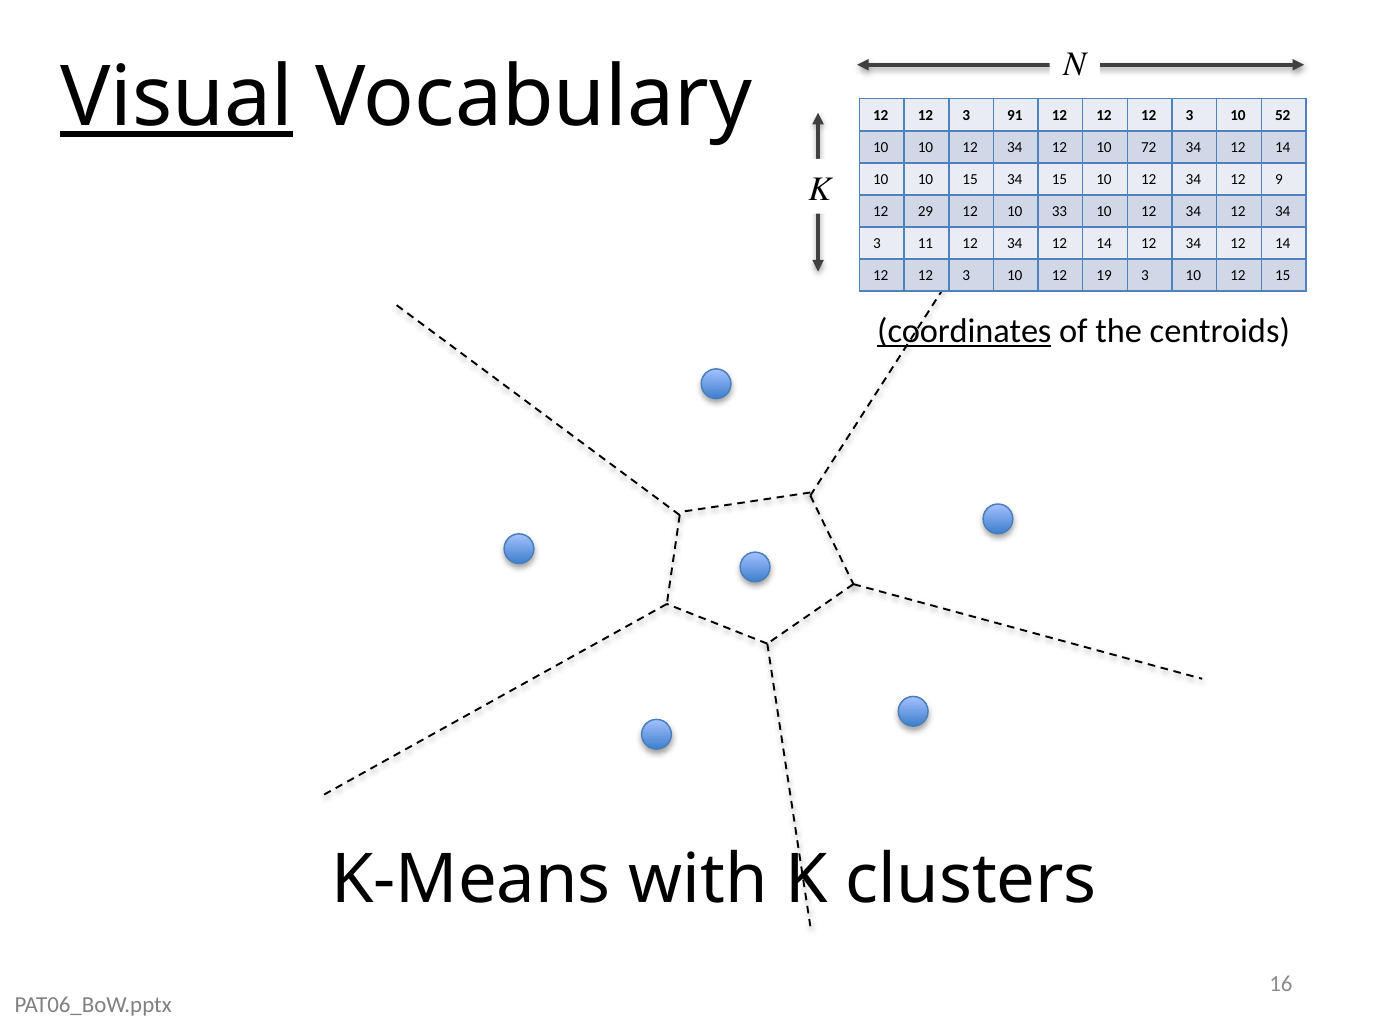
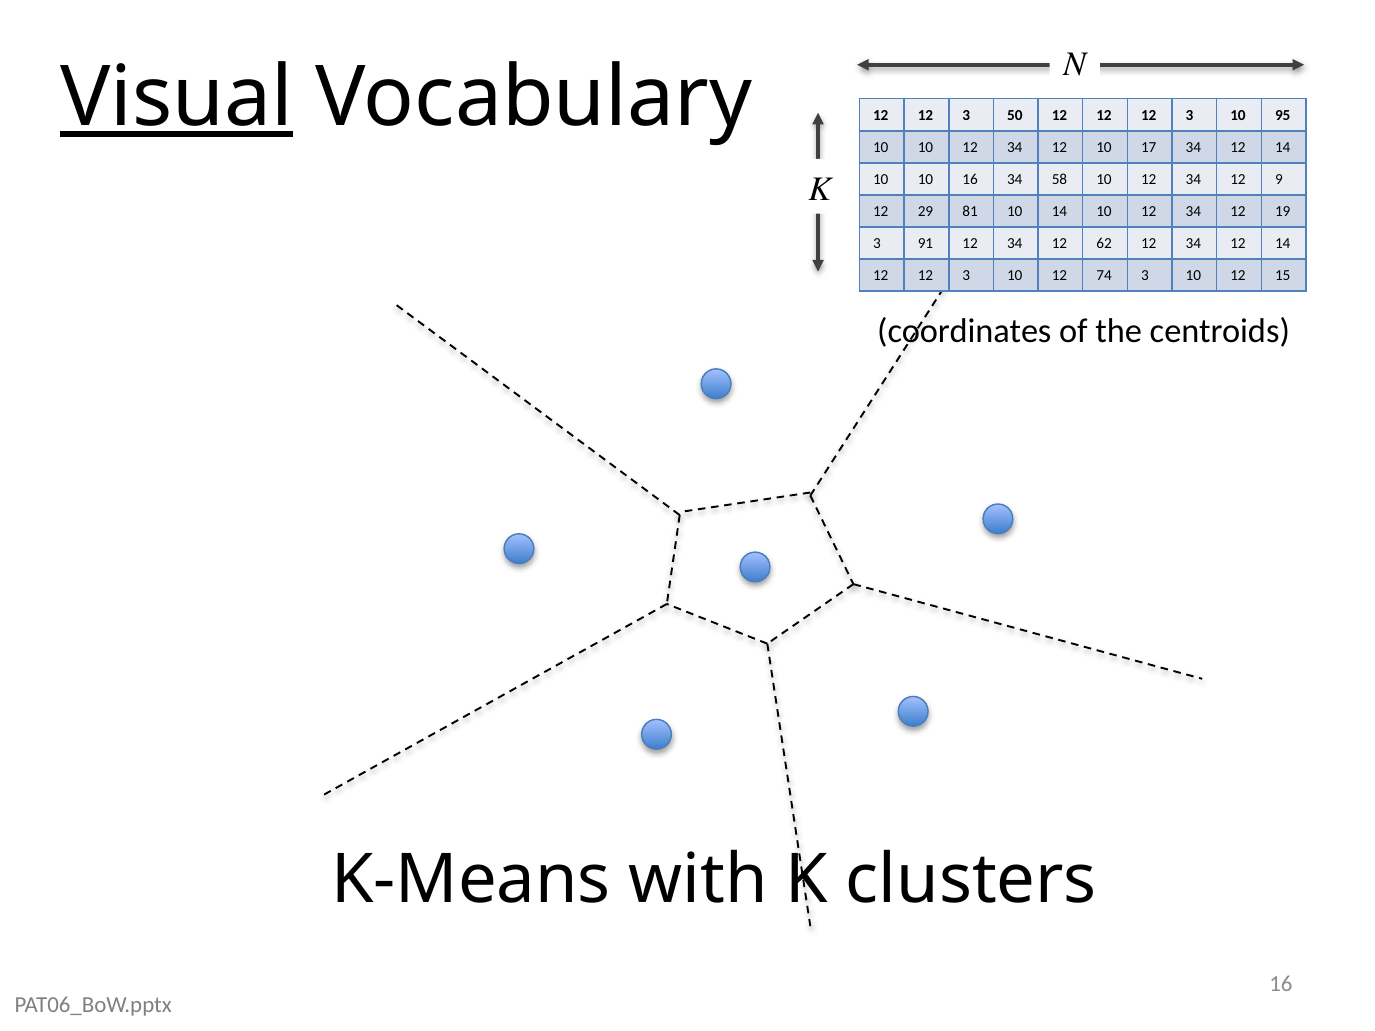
91: 91 -> 50
52: 52 -> 95
72: 72 -> 17
10 15: 15 -> 16
34 15: 15 -> 58
29 12: 12 -> 81
10 33: 33 -> 14
34 12 34: 34 -> 19
11: 11 -> 91
14 at (1104, 244): 14 -> 62
19: 19 -> 74
coordinates underline: present -> none
